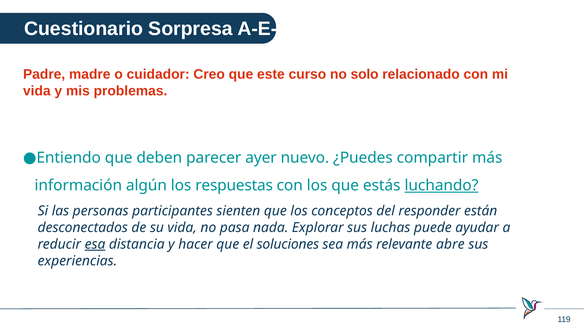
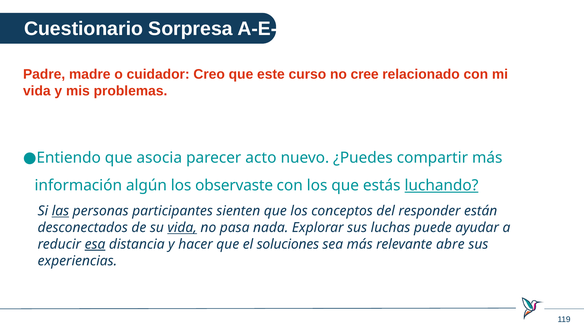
solo: solo -> cree
deben: deben -> asocia
ayer: ayer -> acto
respuestas: respuestas -> observaste
las underline: none -> present
vida at (182, 227) underline: none -> present
